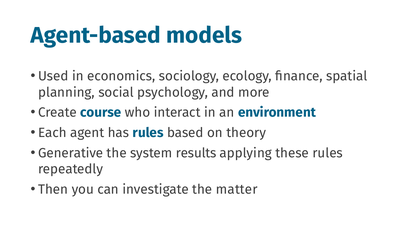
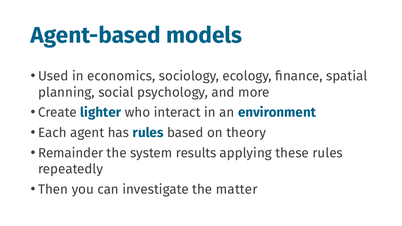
course: course -> lighter
Generative: Generative -> Remainder
